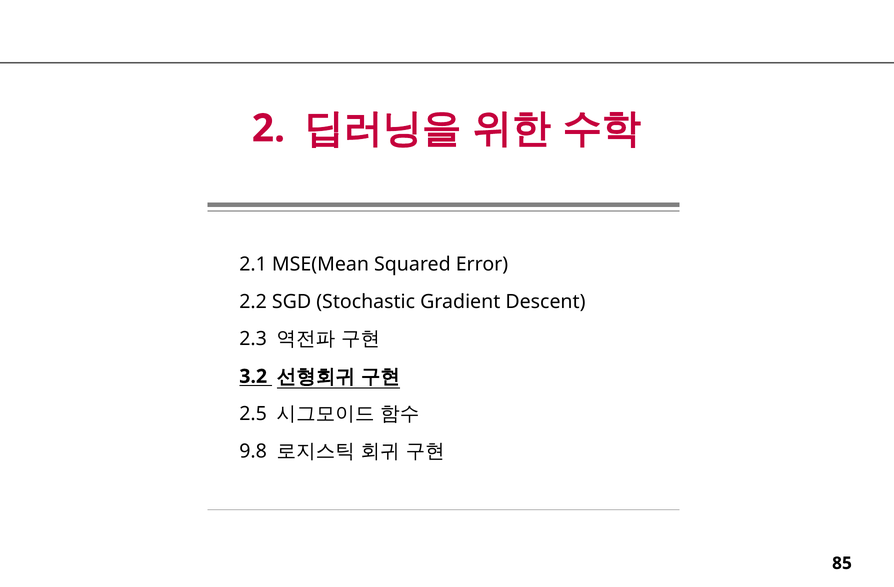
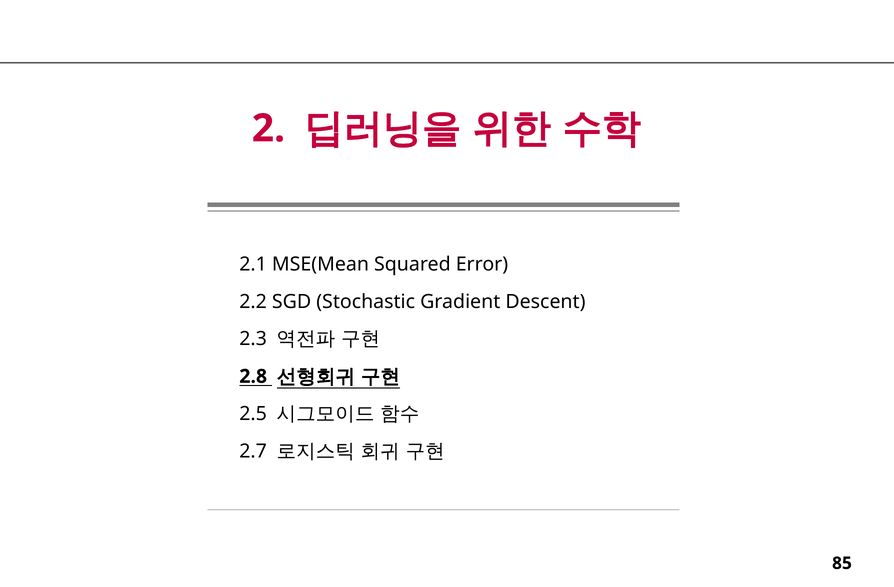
3.2: 3.2 -> 2.8
9.8: 9.8 -> 2.7
